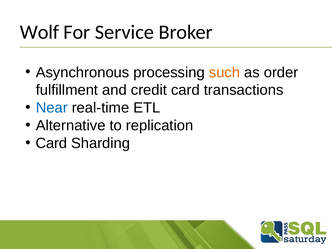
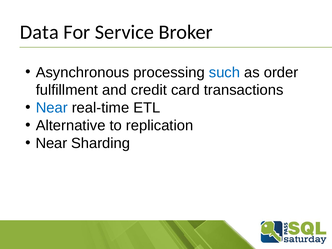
Wolf: Wolf -> Data
such colour: orange -> blue
Card at (51, 143): Card -> Near
